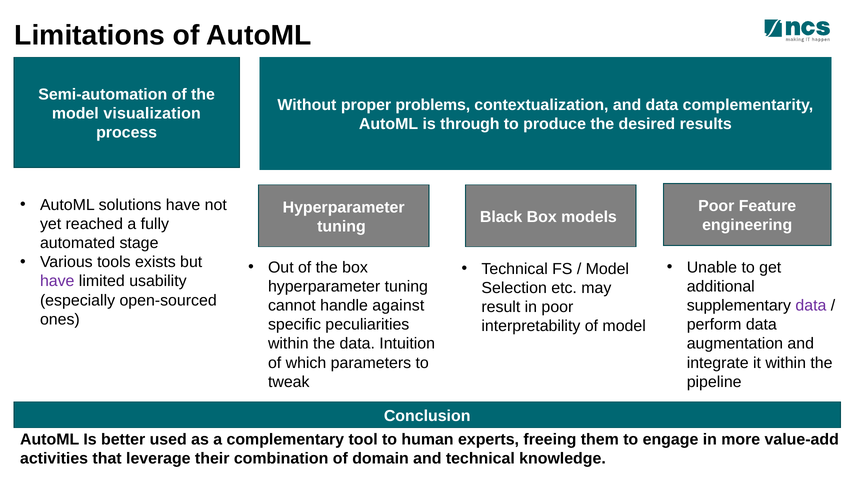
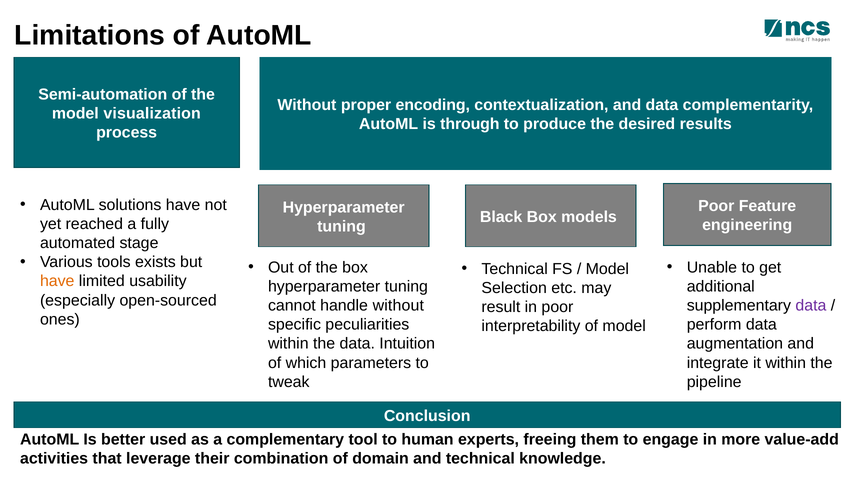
problems: problems -> encoding
have at (57, 282) colour: purple -> orange
handle against: against -> without
